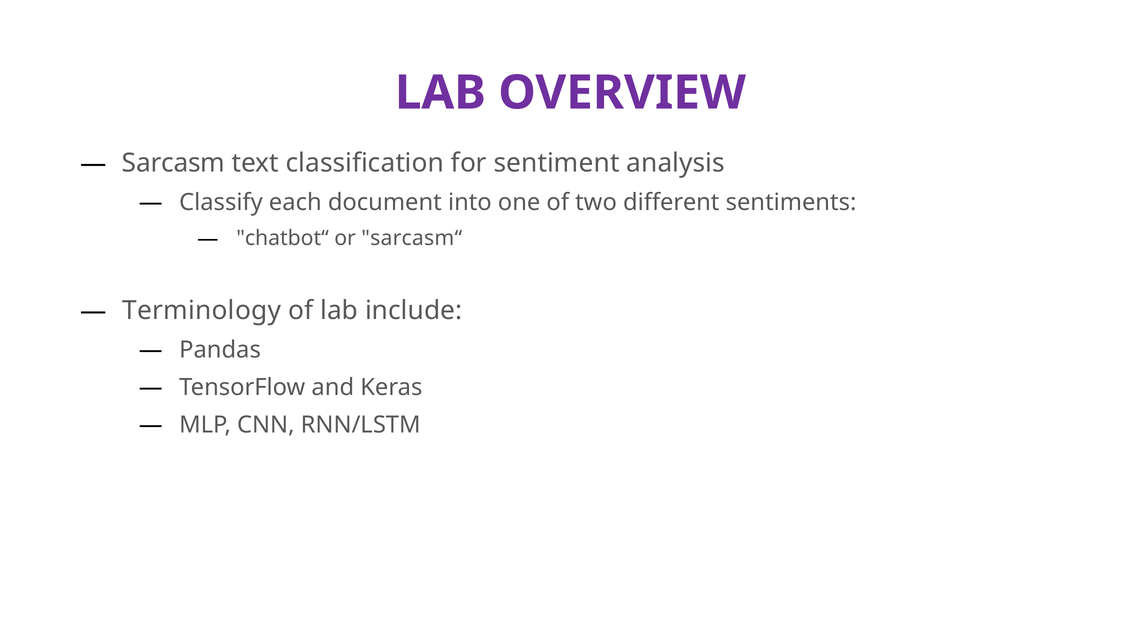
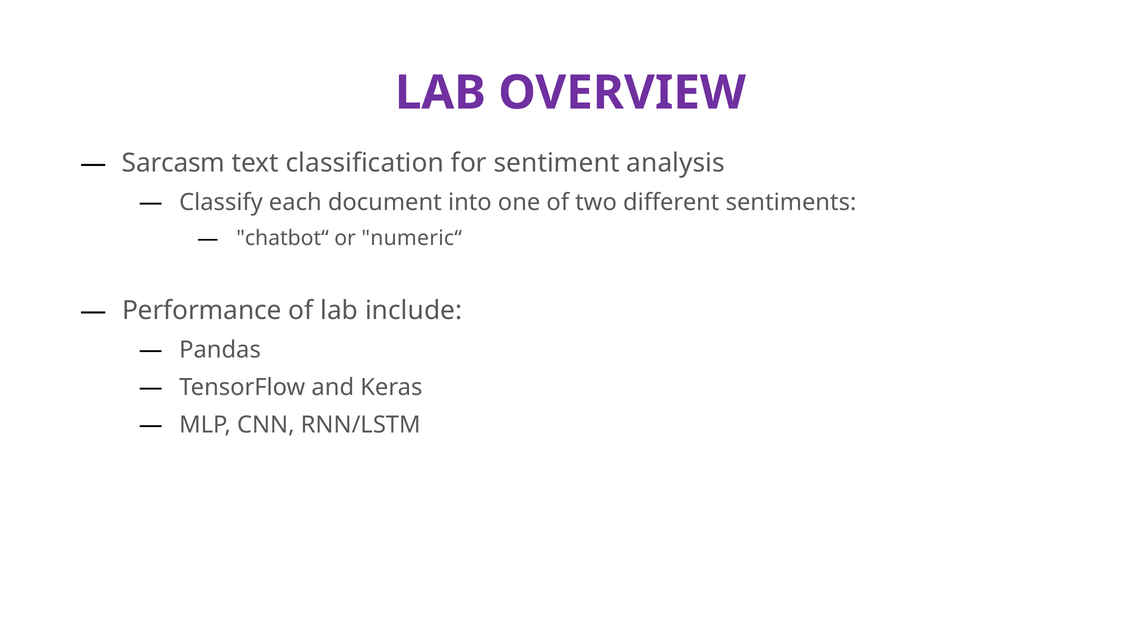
sarcasm“: sarcasm“ -> numeric“
Terminology: Terminology -> Performance
